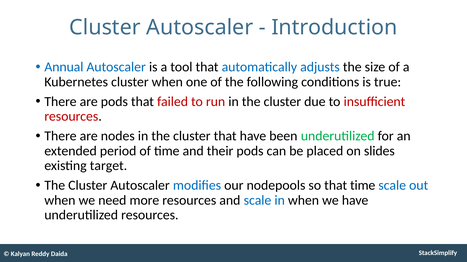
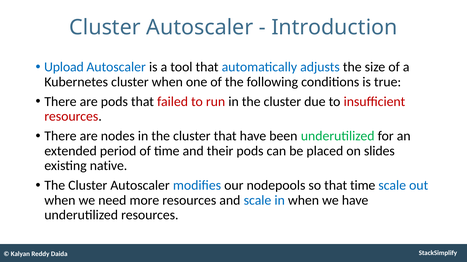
Annual: Annual -> Upload
target: target -> native
